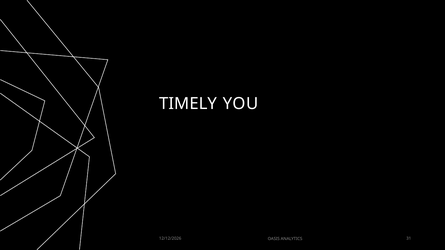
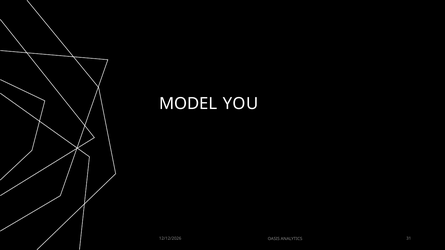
TIMELY: TIMELY -> MODEL
